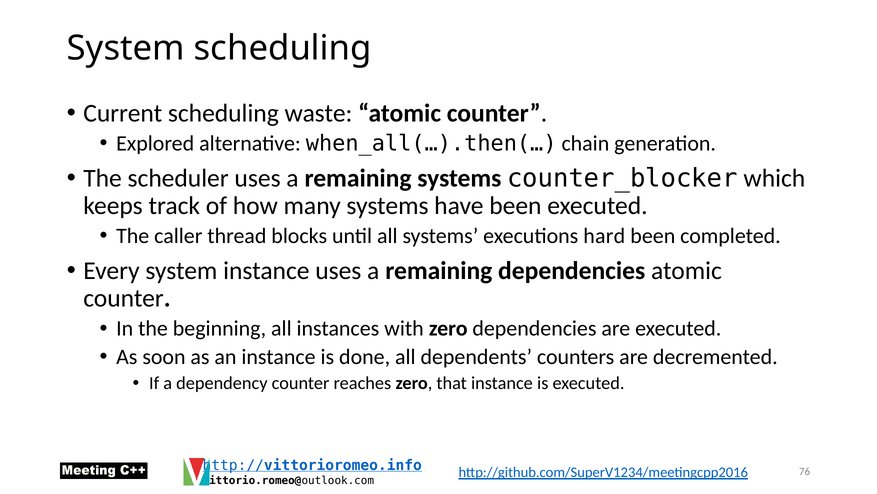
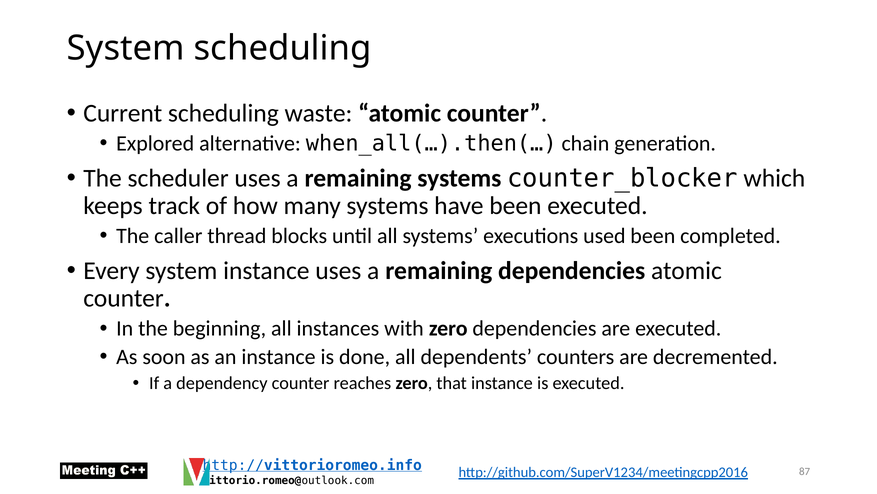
hard: hard -> used
76: 76 -> 87
